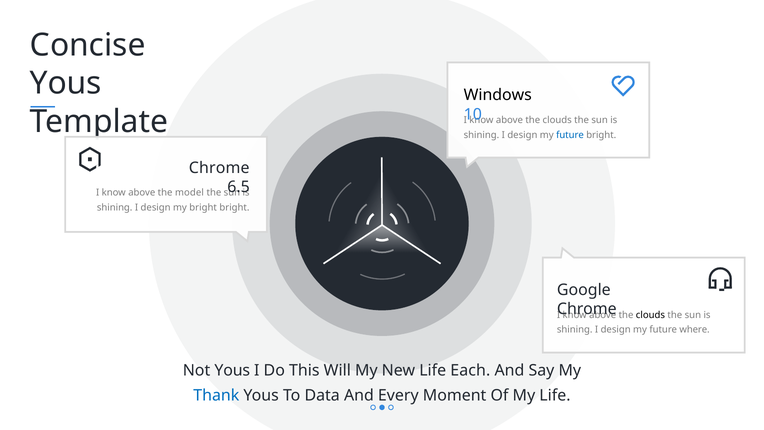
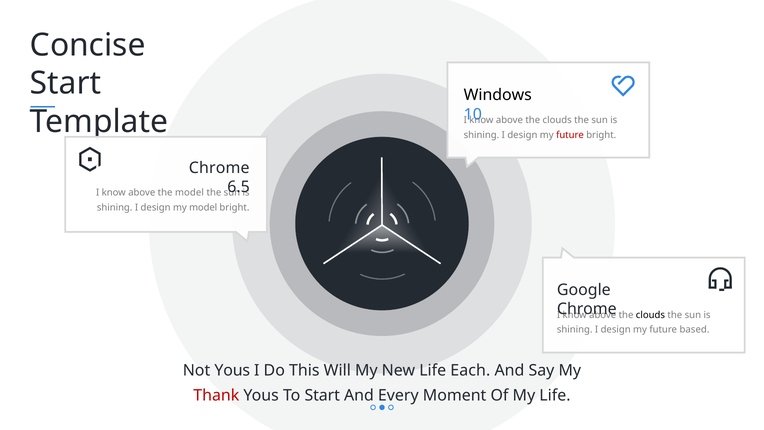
Yous at (66, 83): Yous -> Start
future at (570, 135) colour: blue -> red
my bright: bright -> model
where: where -> based
Thank colour: blue -> red
To Data: Data -> Start
